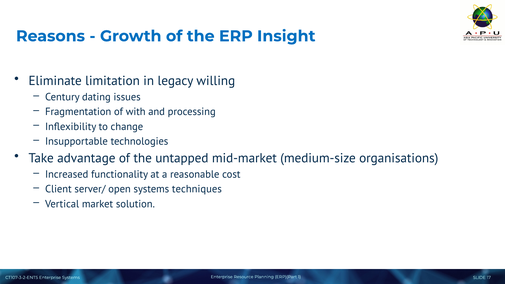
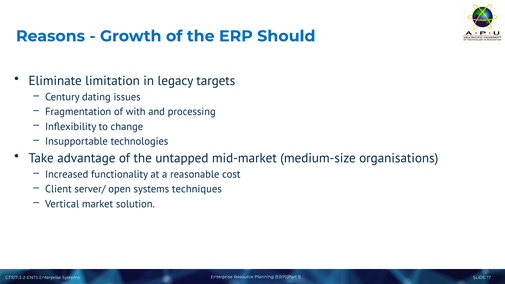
Insight: Insight -> Should
willing: willing -> targets
